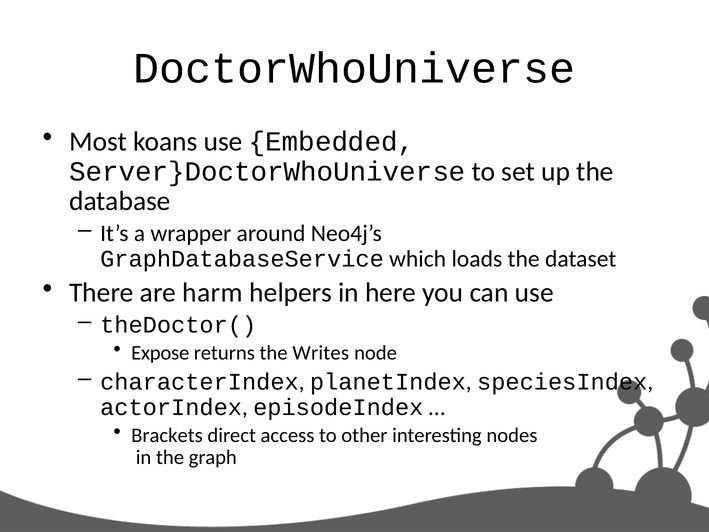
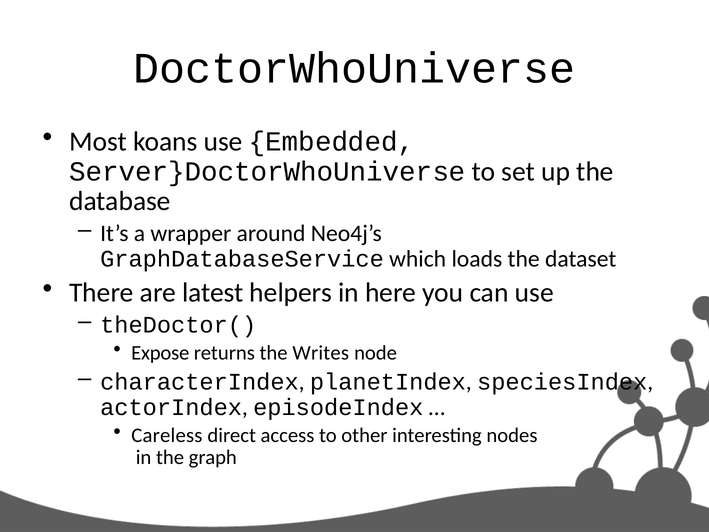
harm: harm -> latest
Brackets: Brackets -> Careless
